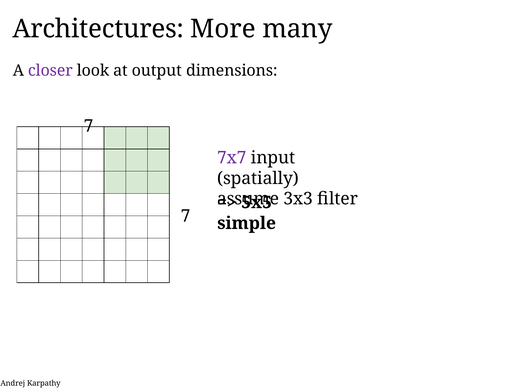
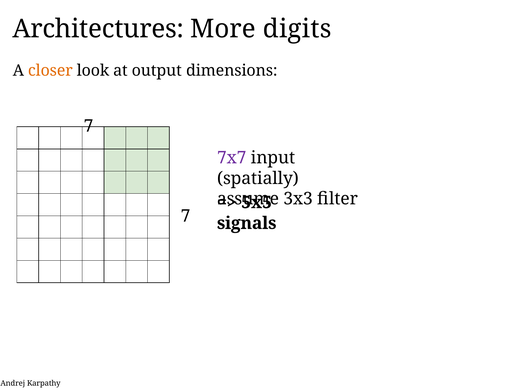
many: many -> digits
closer colour: purple -> orange
simple: simple -> signals
